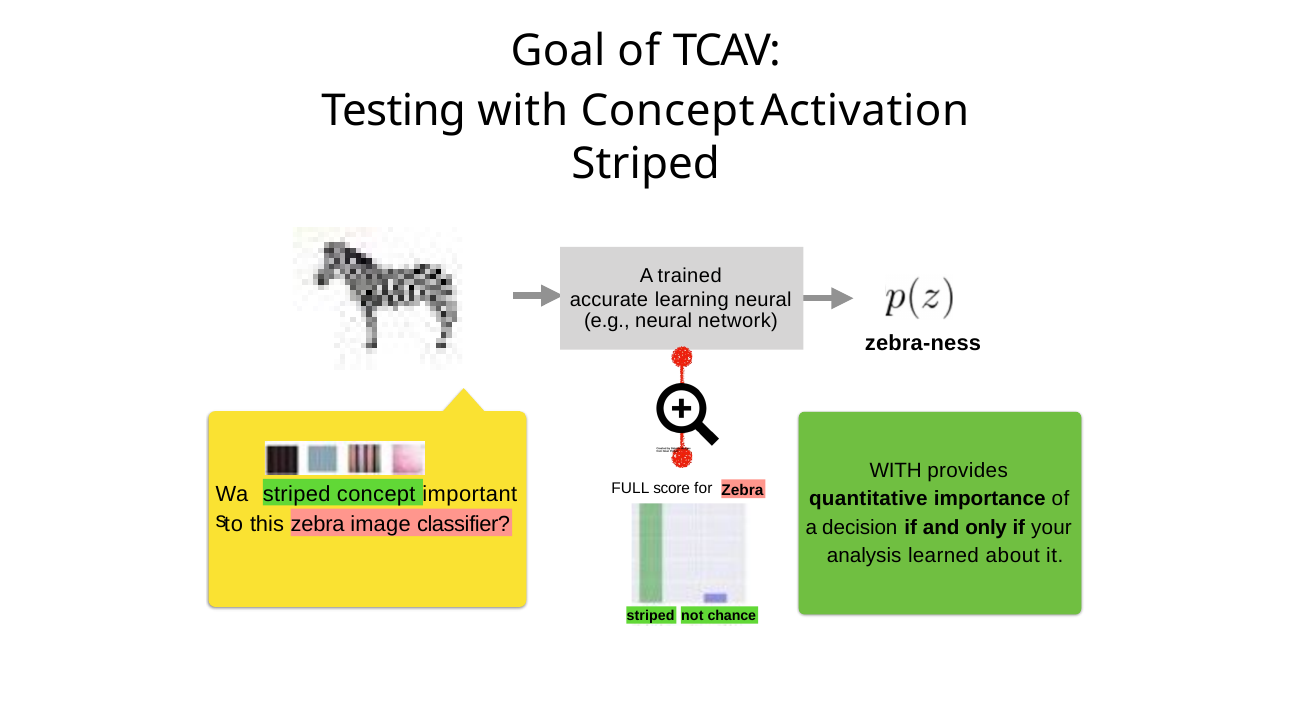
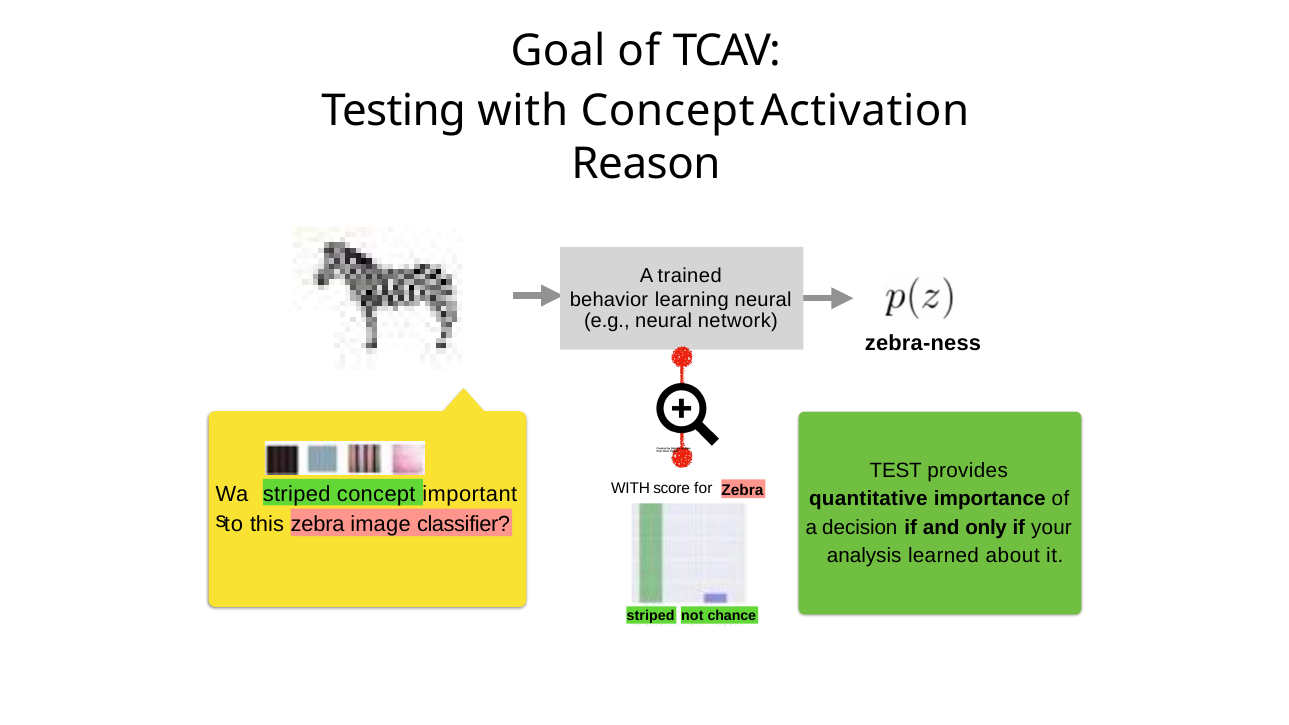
Striped at (646, 164): Striped -> Reason
accurate: accurate -> behavior
WITH at (896, 471): WITH -> TEST
FULL at (630, 489): FULL -> WITH
